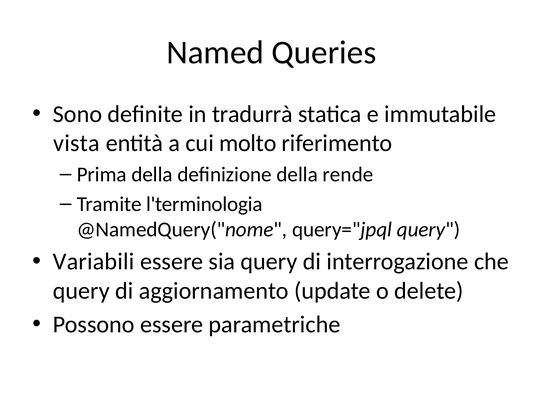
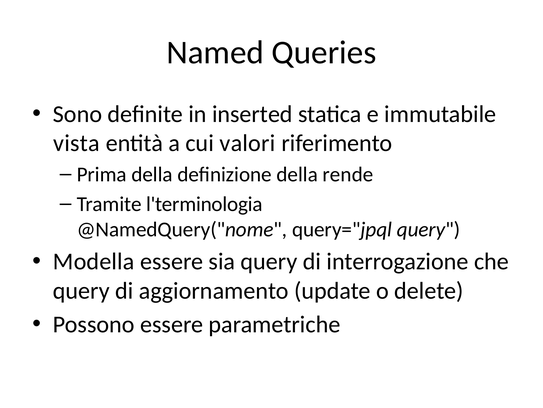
tradurrà: tradurrà -> inserted
molto: molto -> valori
Variabili: Variabili -> Modella
